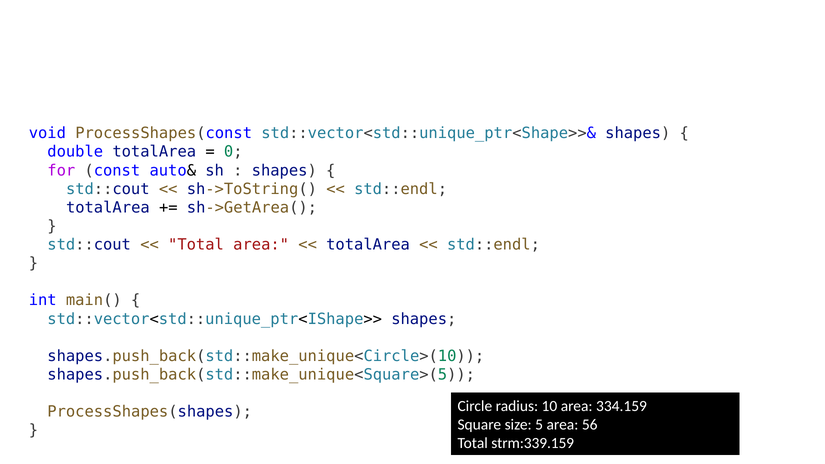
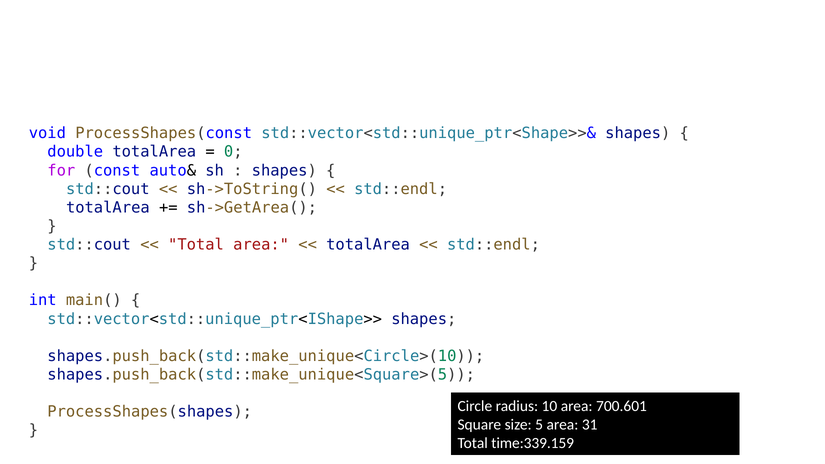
334.159: 334.159 -> 700.601
56: 56 -> 31
strm:339.159: strm:339.159 -> time:339.159
